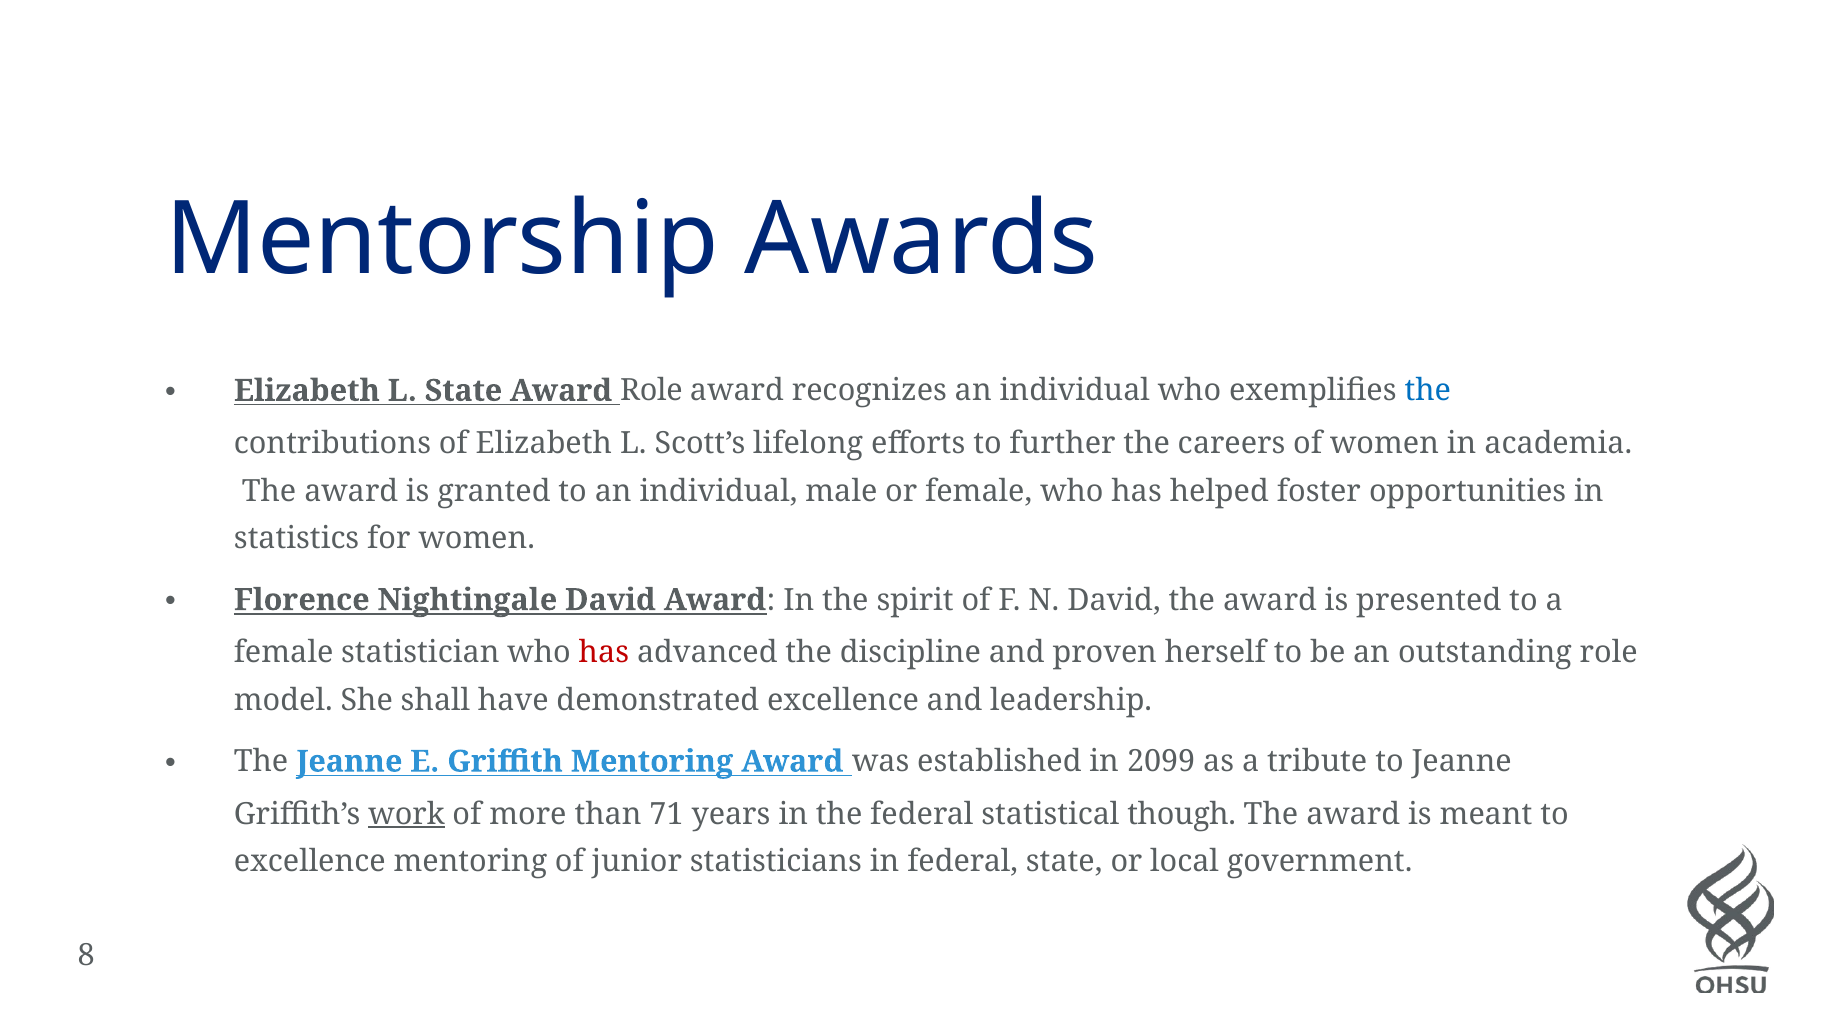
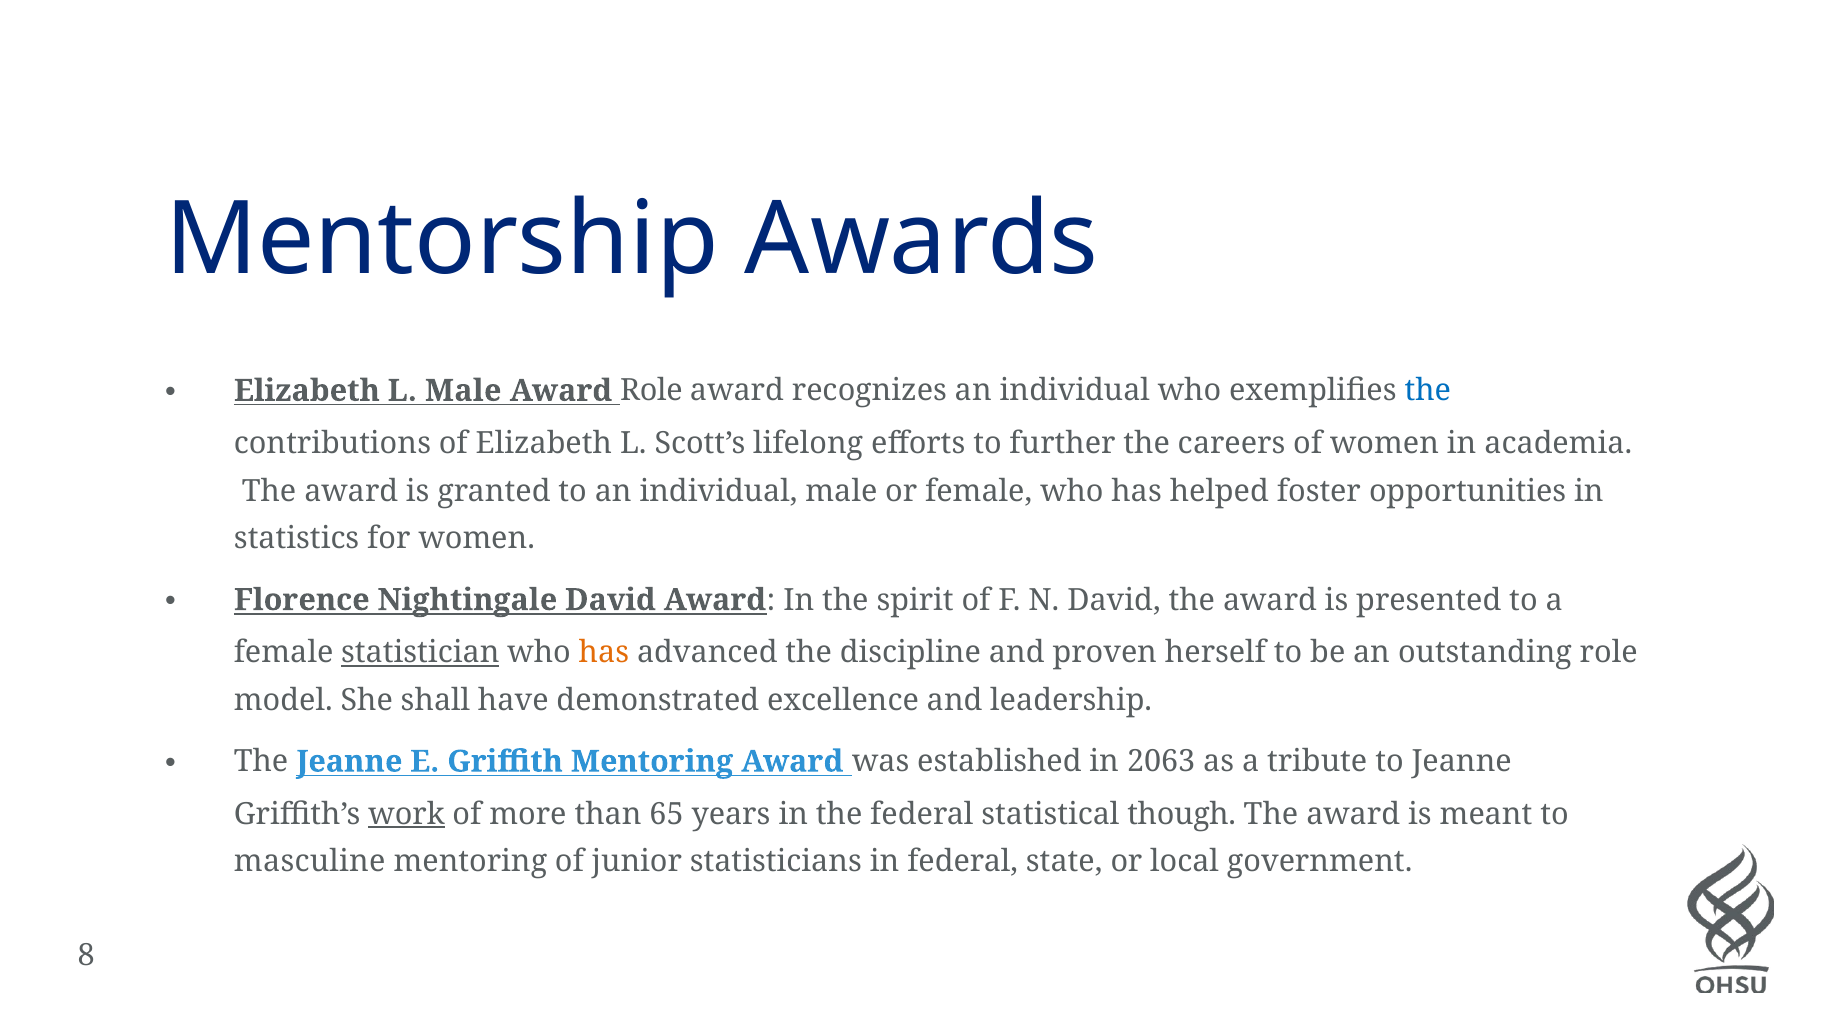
L State: State -> Male
statistician underline: none -> present
has at (604, 653) colour: red -> orange
2099: 2099 -> 2063
71: 71 -> 65
excellence at (310, 862): excellence -> masculine
